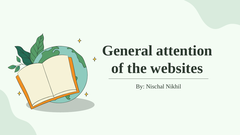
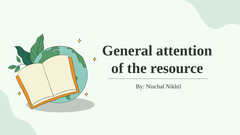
websites: websites -> resource
